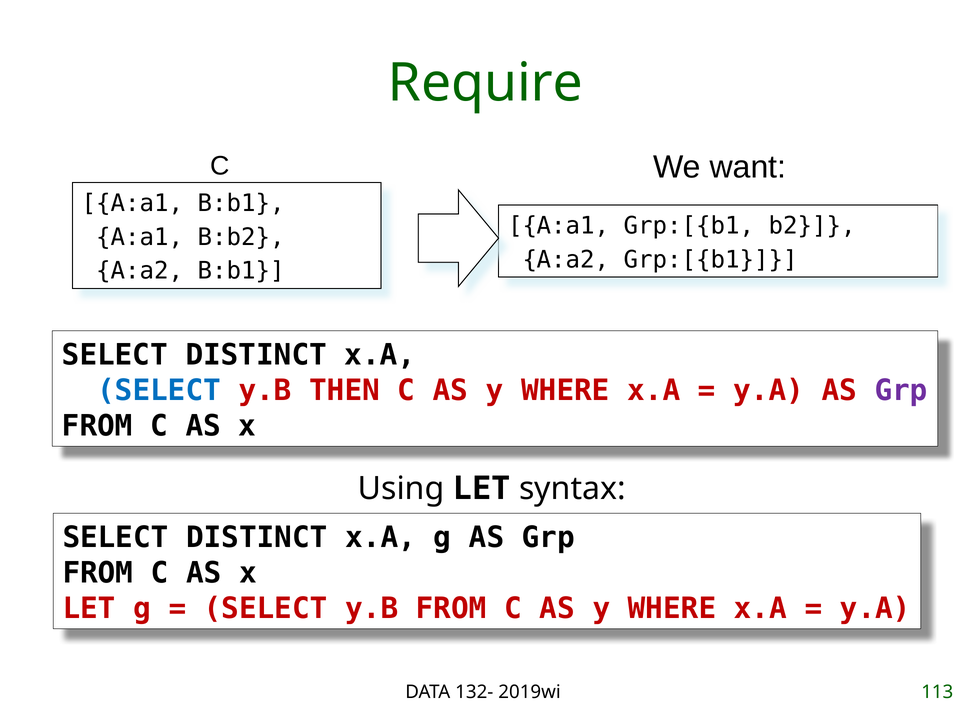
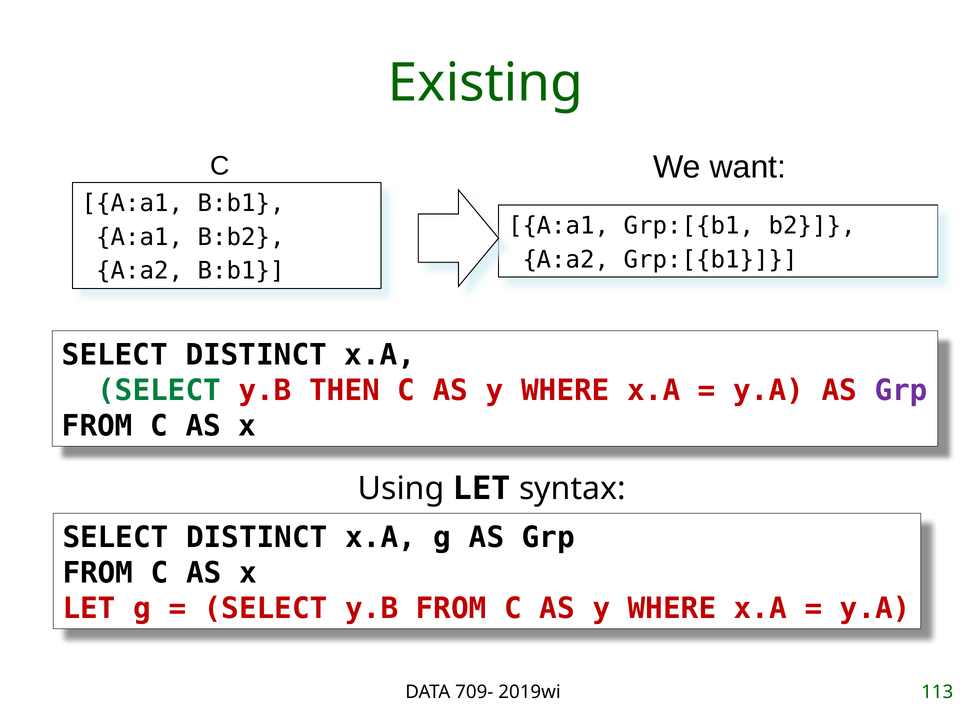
Require: Require -> Existing
SELECT at (159, 390) colour: blue -> green
132-: 132- -> 709-
